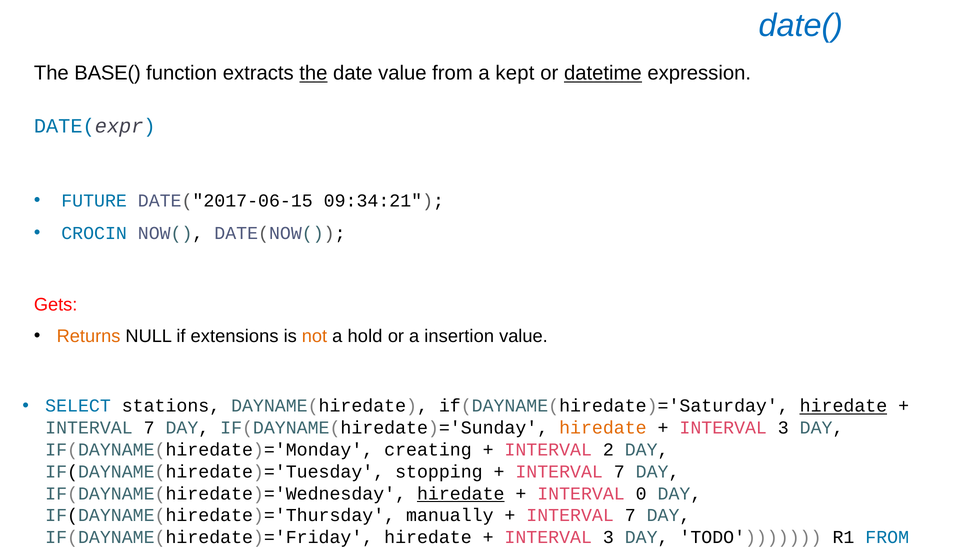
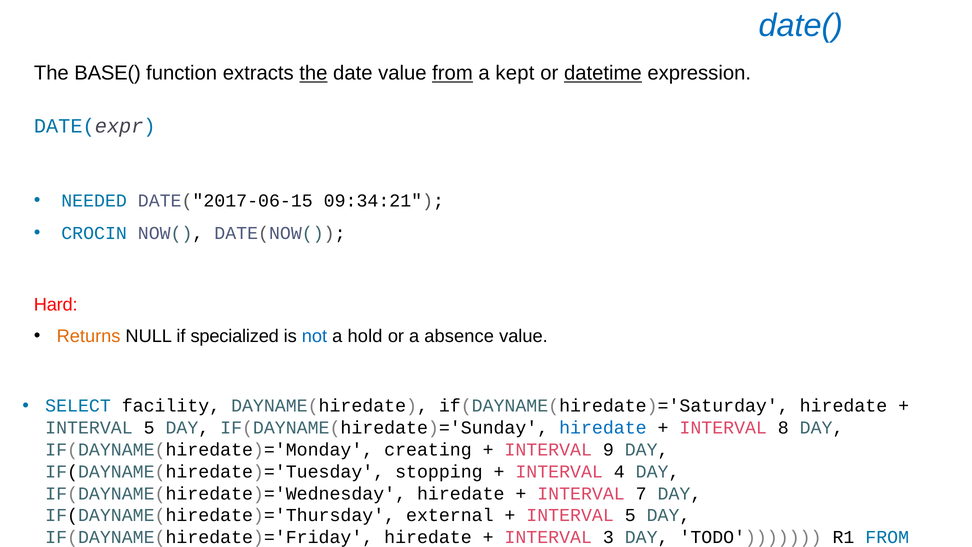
from at (452, 73) underline: none -> present
FUTURE: FUTURE -> NEEDED
Gets: Gets -> Hard
extensions: extensions -> specialized
not colour: orange -> blue
insertion: insertion -> absence
stations: stations -> facility
hiredate at (843, 406) underline: present -> none
7 at (149, 428): 7 -> 5
hiredate at (603, 428) colour: orange -> blue
3 at (783, 428): 3 -> 8
2: 2 -> 9
7 at (619, 471): 7 -> 4
hiredate at (461, 493) underline: present -> none
0: 0 -> 7
manually: manually -> external
7 at (630, 515): 7 -> 5
